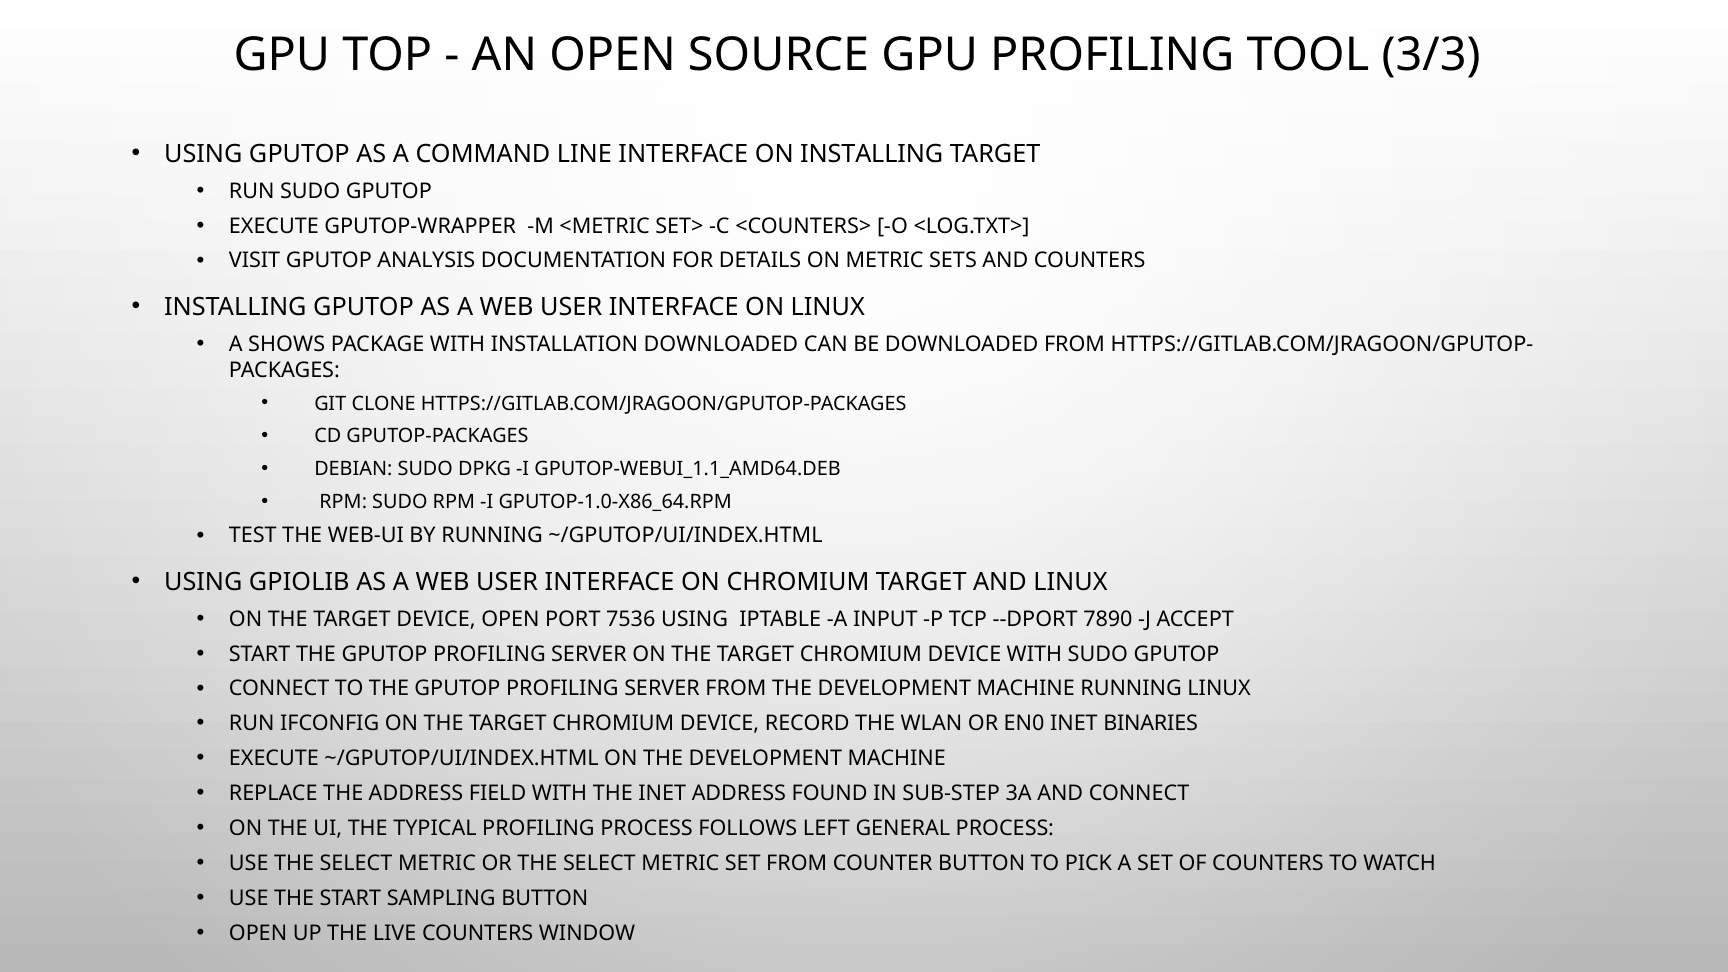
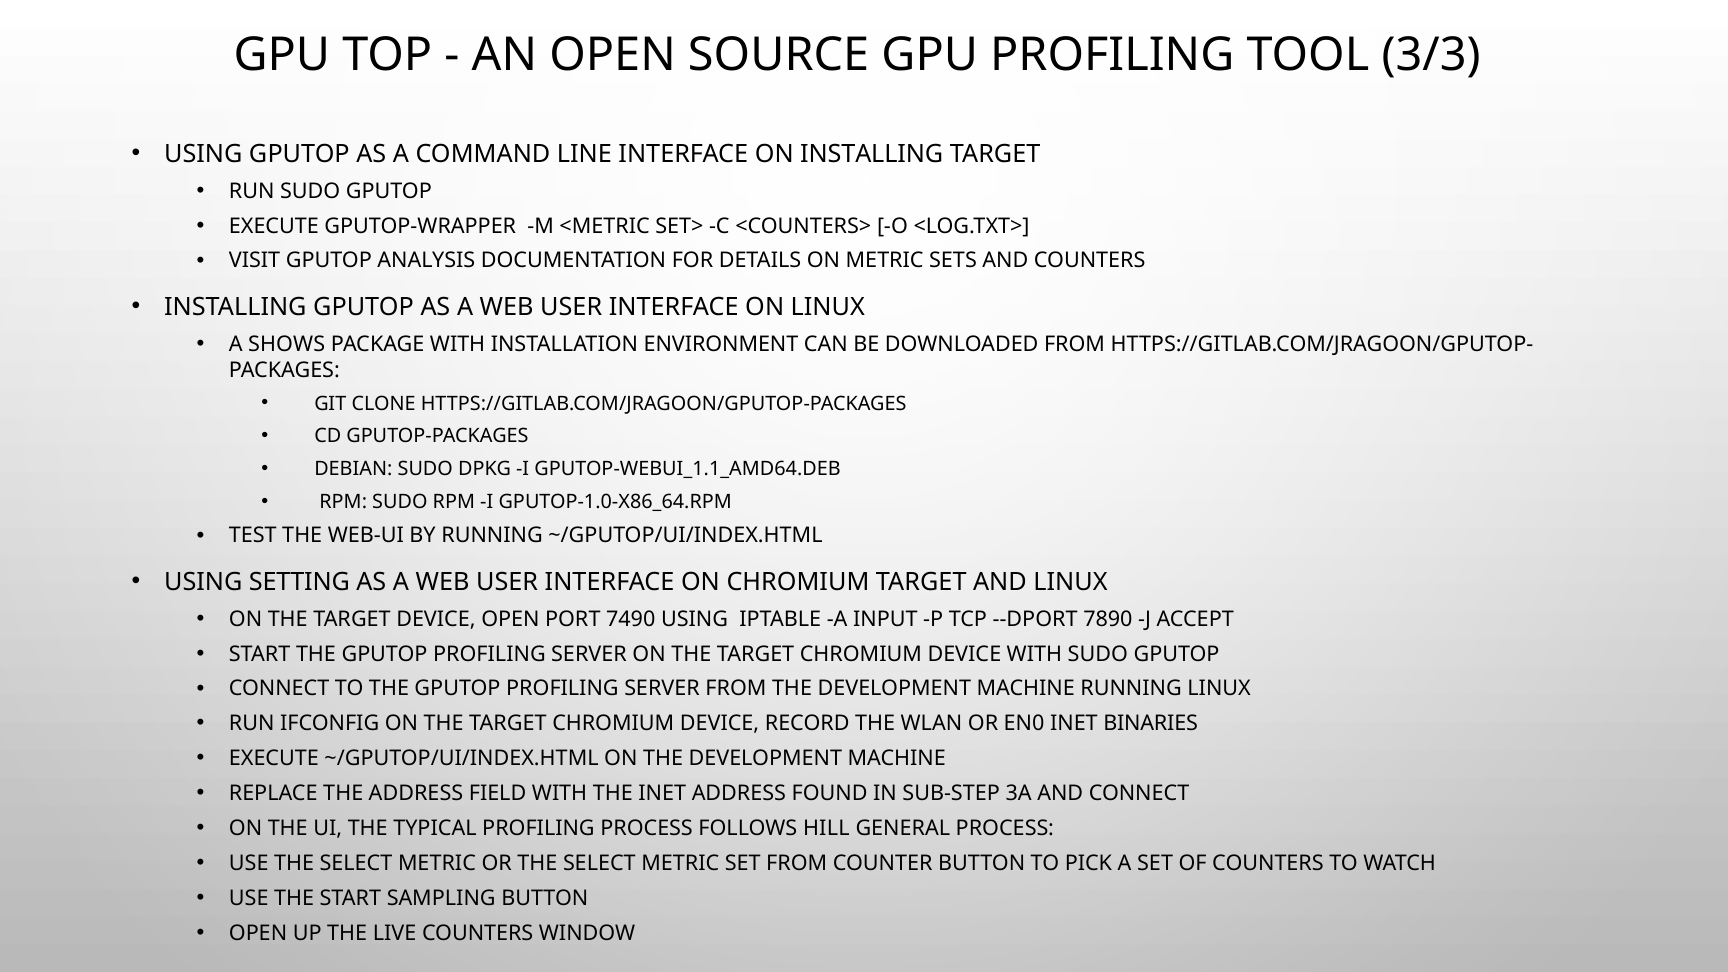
INSTALLATION DOWNLOADED: DOWNLOADED -> ENVIRONMENT
GPIOLIB: GPIOLIB -> SETTING
7536: 7536 -> 7490
LEFT: LEFT -> HILL
